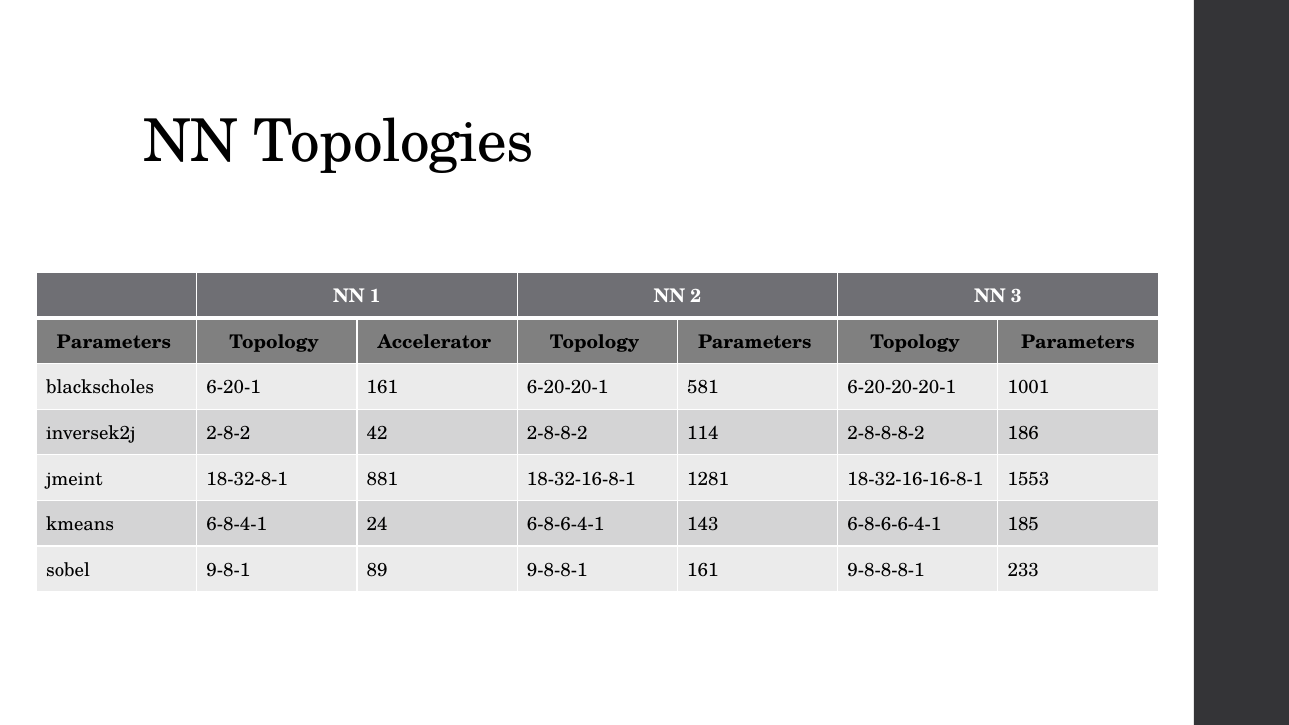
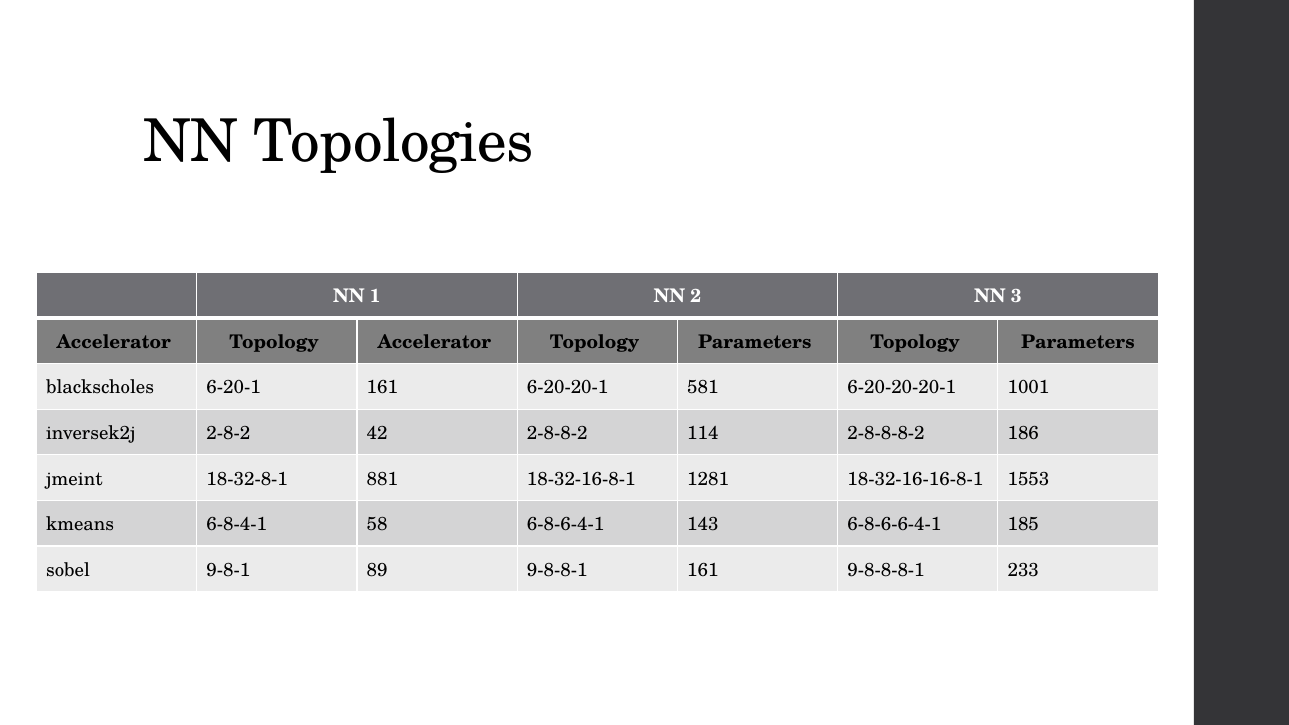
Parameters at (114, 342): Parameters -> Accelerator
24: 24 -> 58
